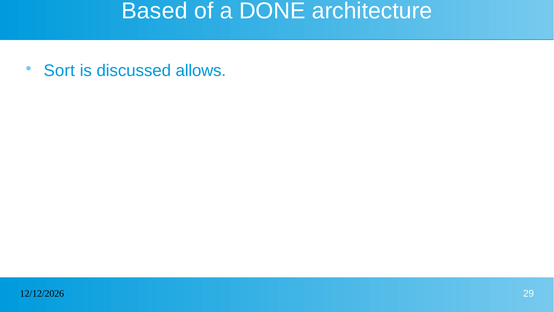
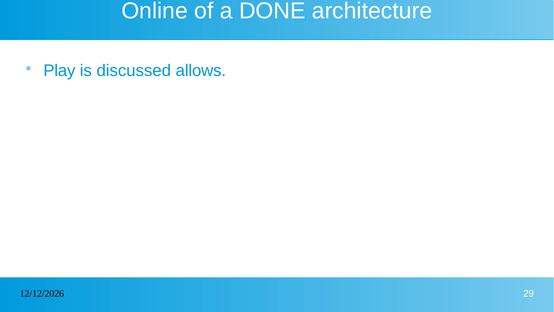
Based: Based -> Online
Sort: Sort -> Play
